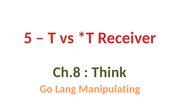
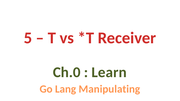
Ch.8: Ch.8 -> Ch.0
Think: Think -> Learn
